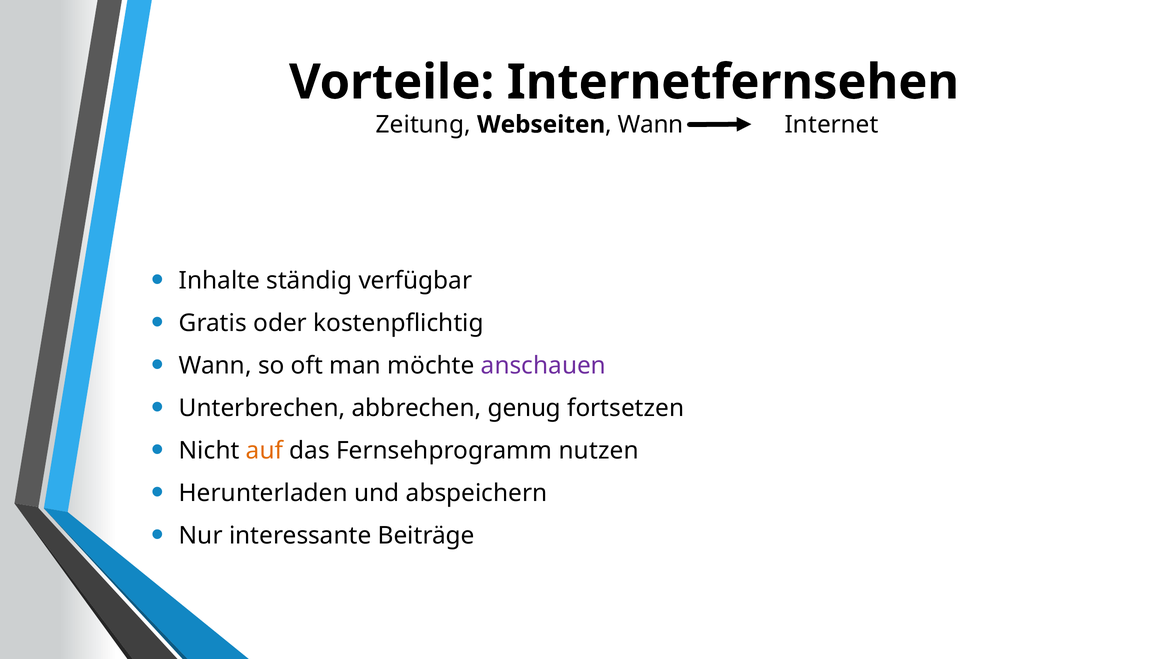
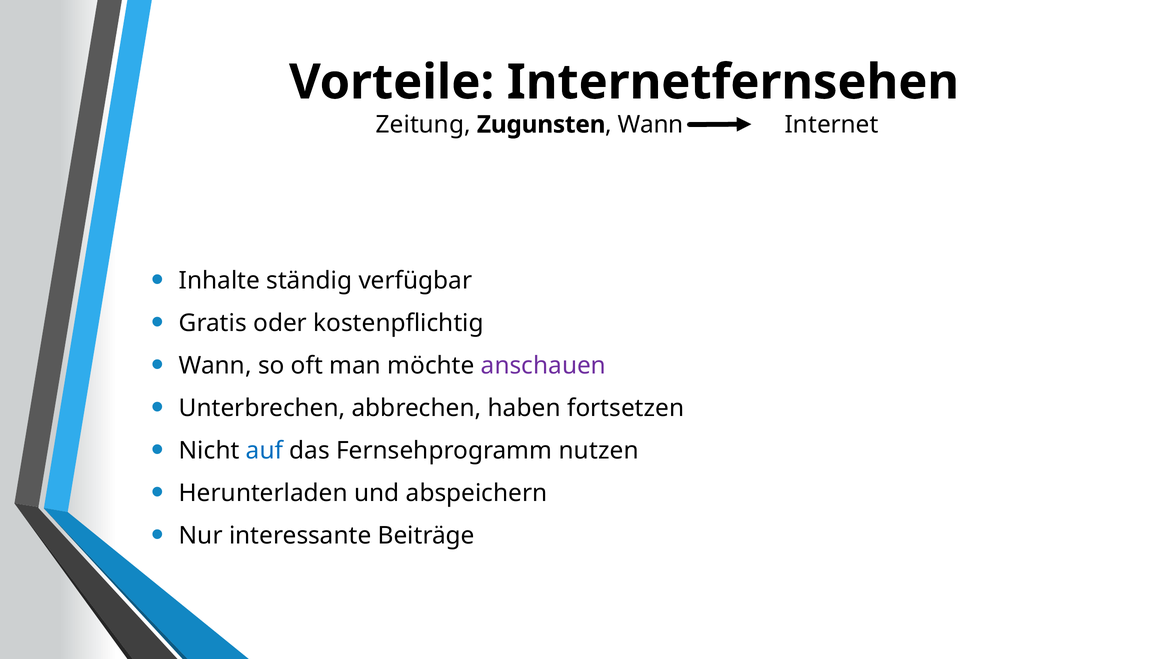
Webseiten: Webseiten -> Zugunsten
genug: genug -> haben
auf colour: orange -> blue
